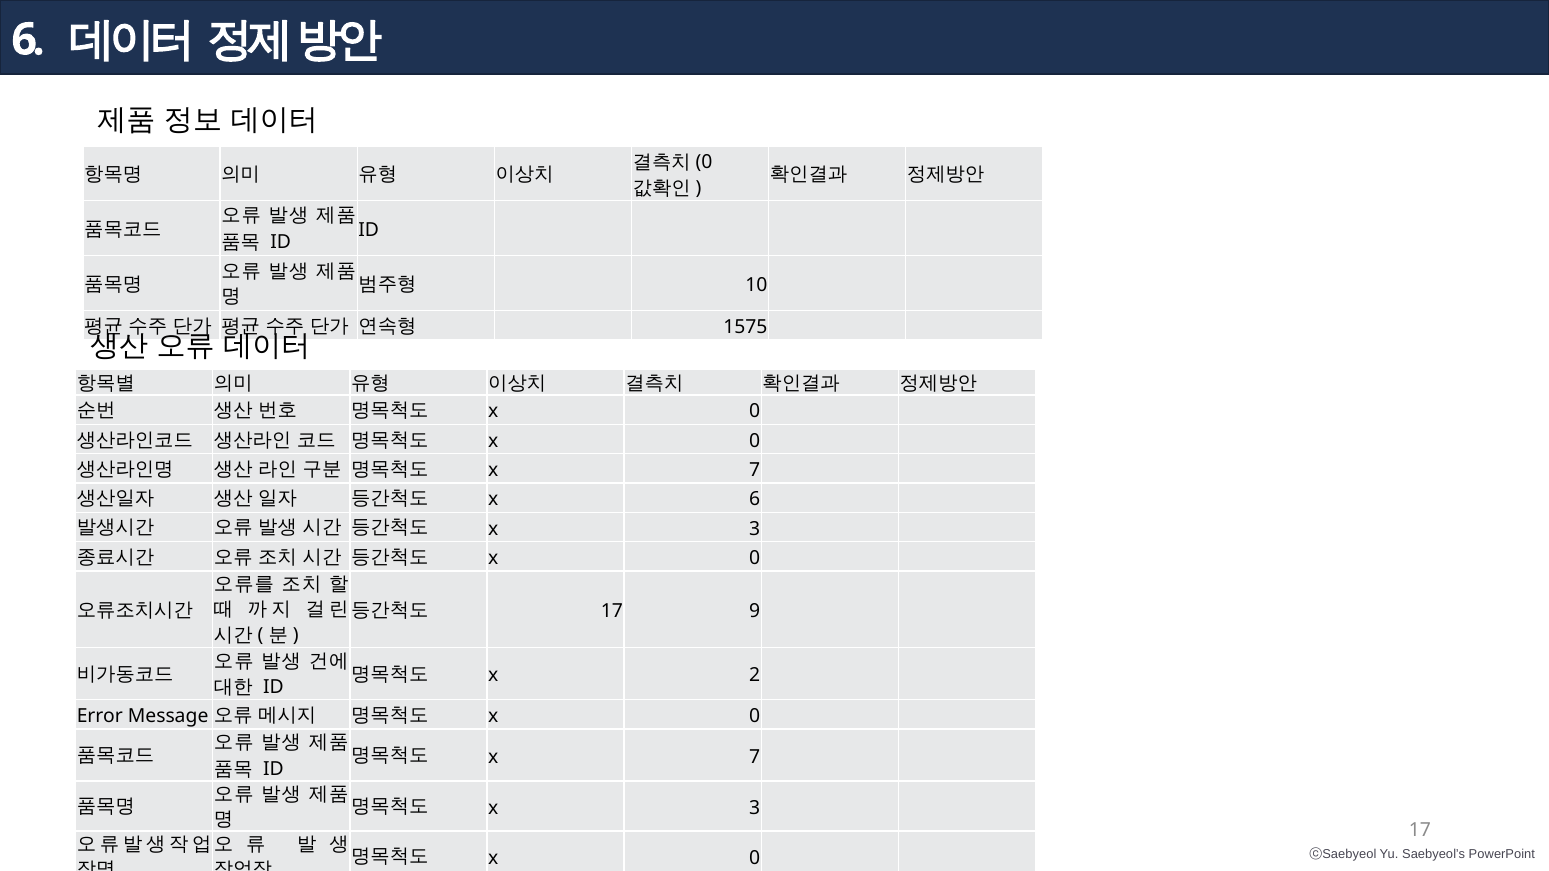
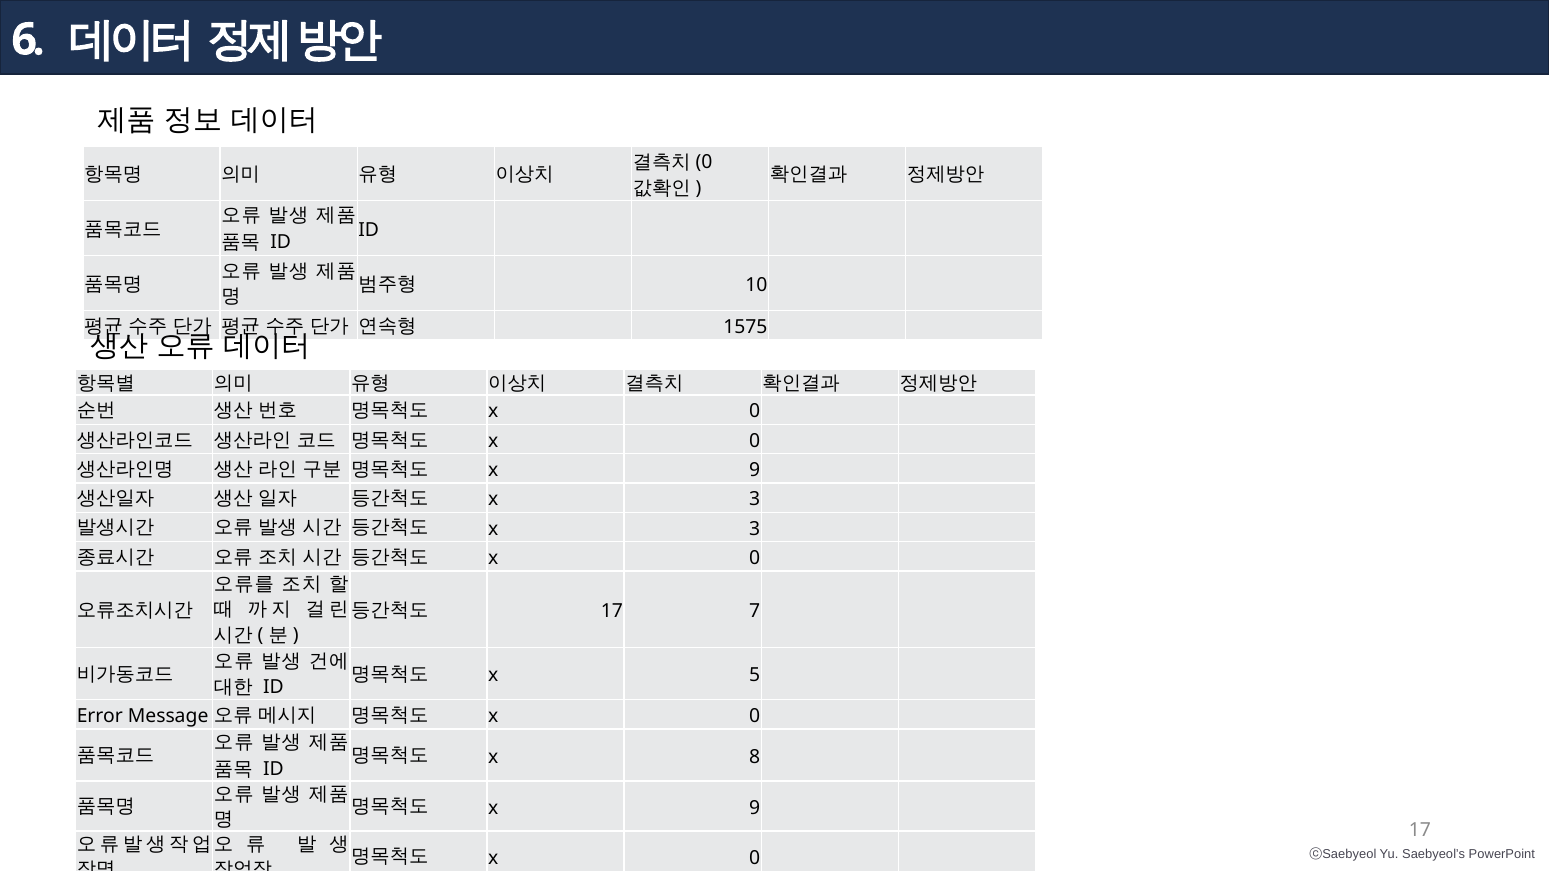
7 at (755, 470): 7 -> 9
6 at (755, 500): 6 -> 3
9: 9 -> 7
2: 2 -> 5
7 at (755, 757): 7 -> 8
3 at (755, 808): 3 -> 9
